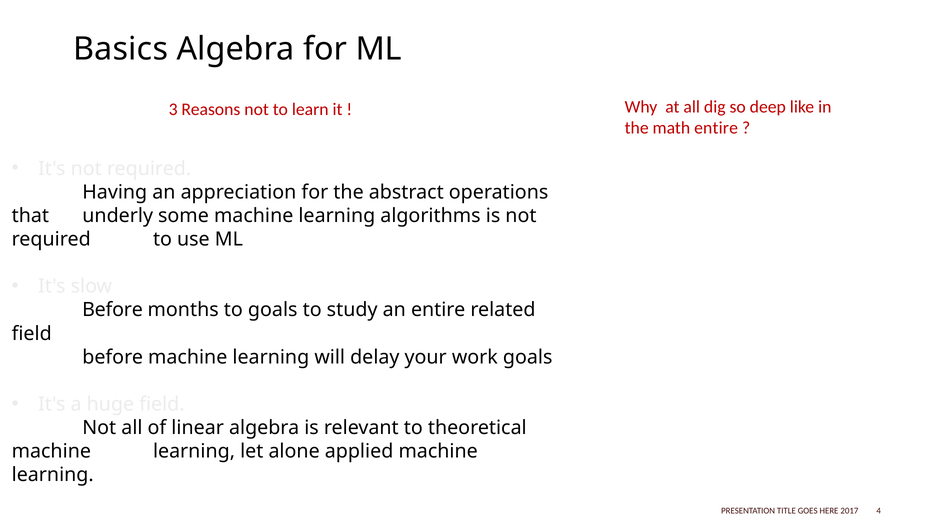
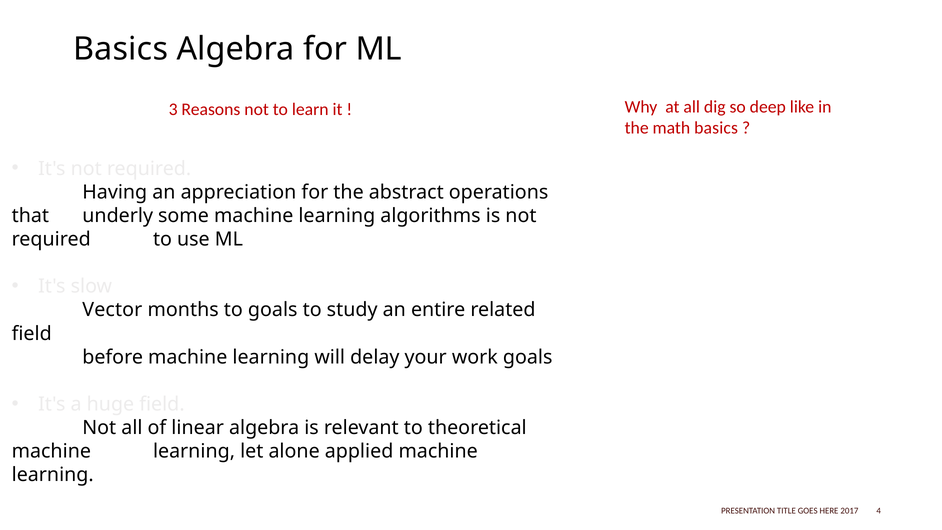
math entire: entire -> basics
Before at (113, 310): Before -> Vector
